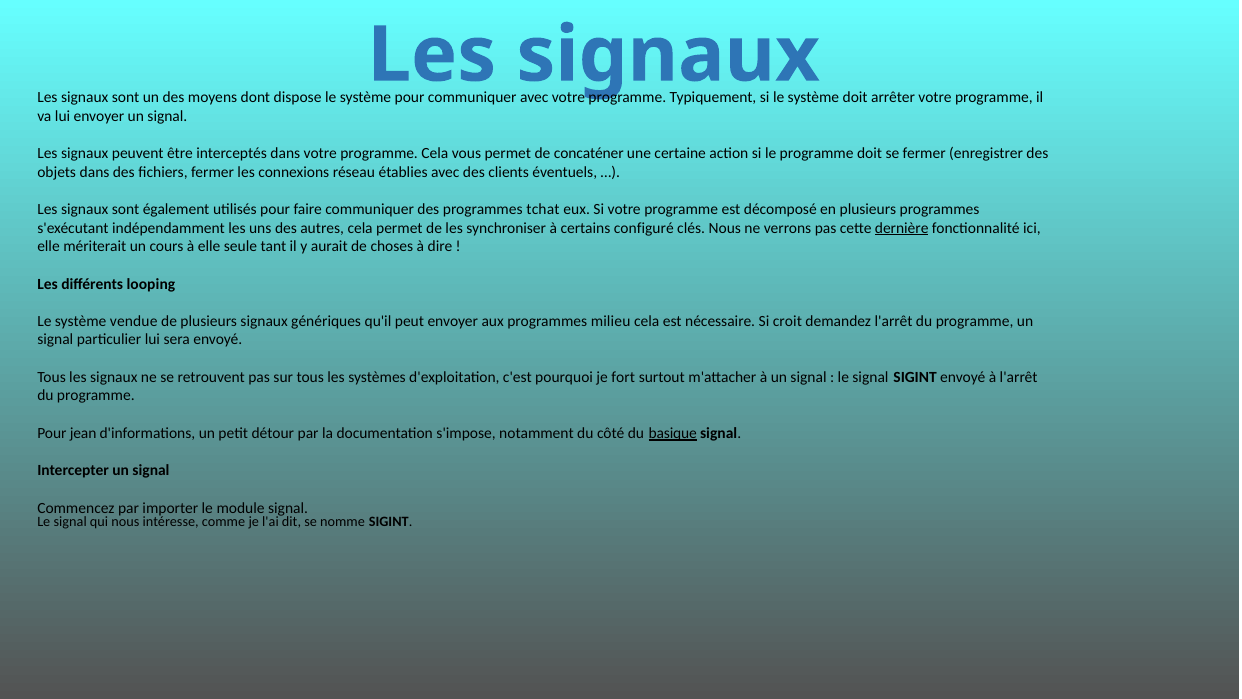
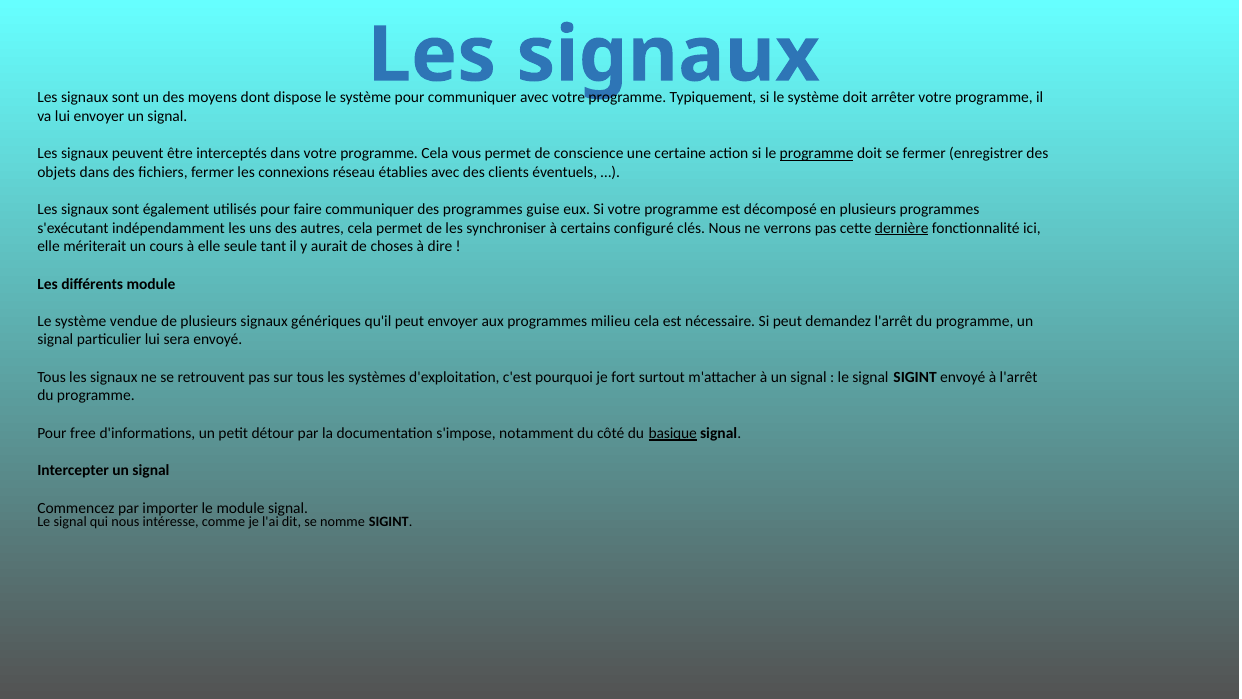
concaténer: concaténer -> conscience
programme at (817, 153) underline: none -> present
tchat: tchat -> guise
différents looping: looping -> module
Si croit: croit -> peut
jean: jean -> free
